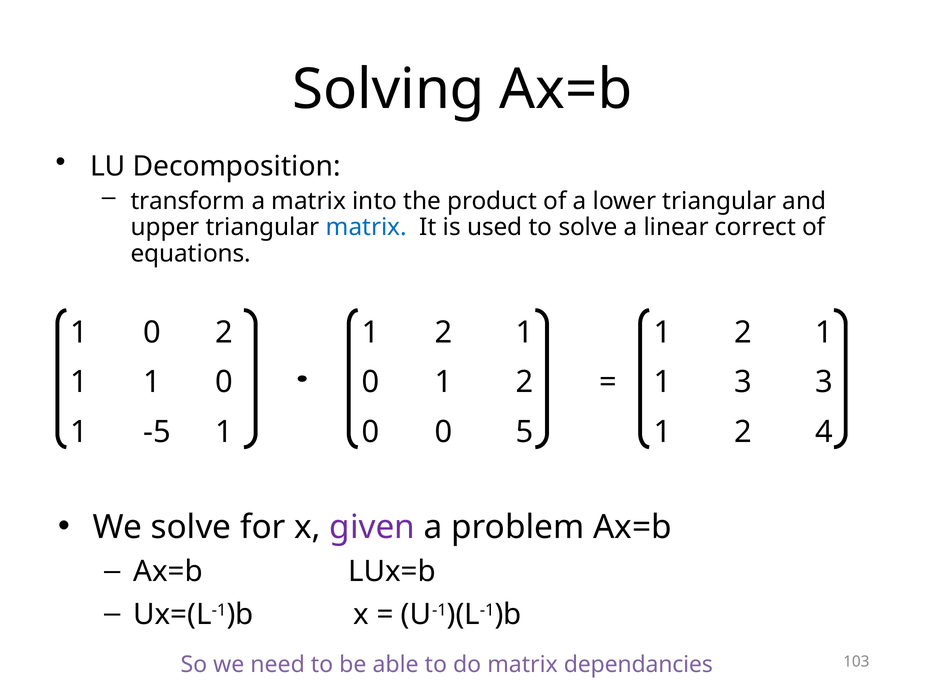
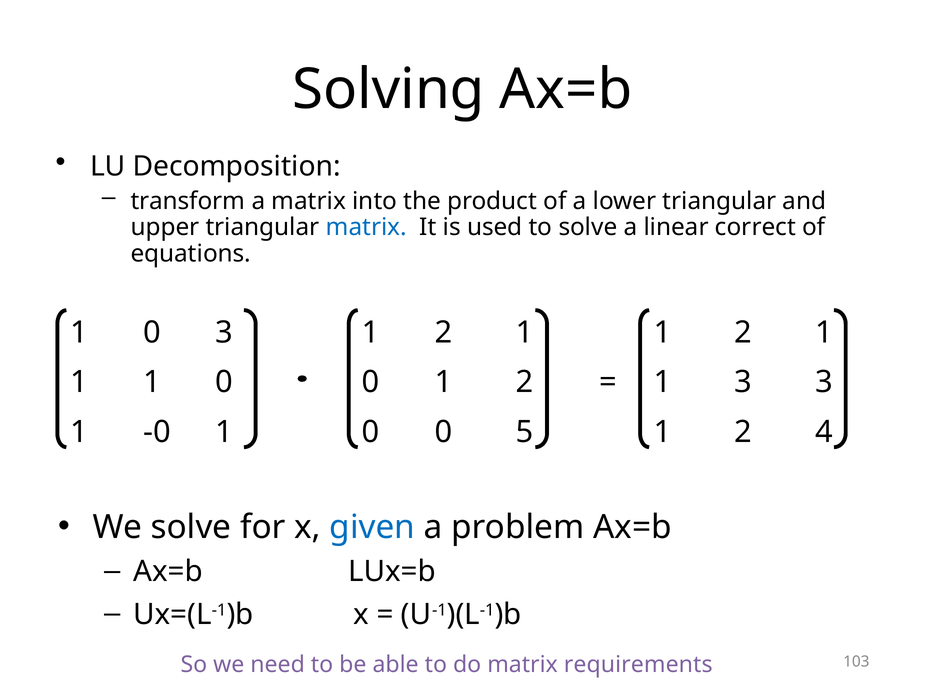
0 2: 2 -> 3
-5: -5 -> -0
given colour: purple -> blue
dependancies: dependancies -> requirements
